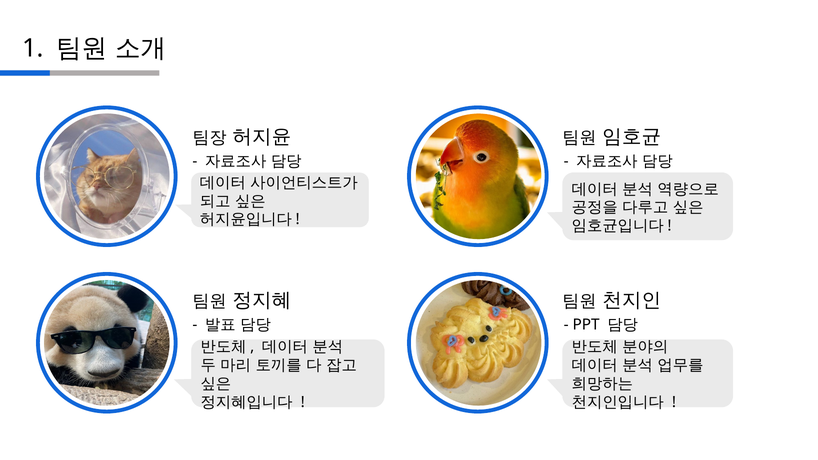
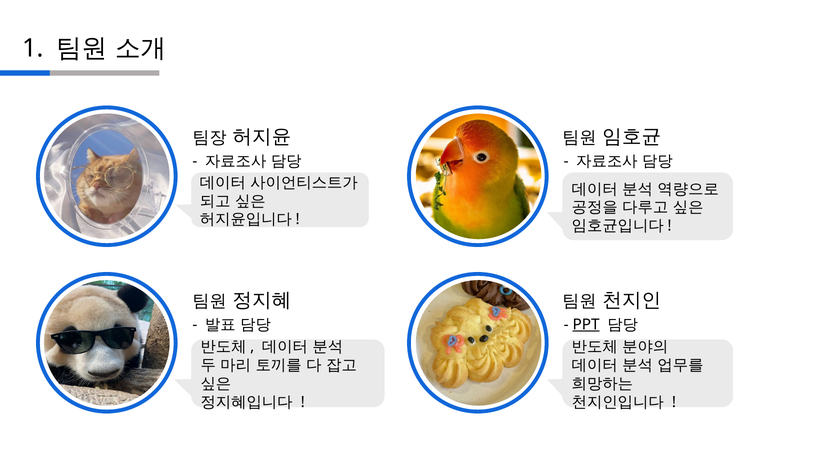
PPT underline: none -> present
